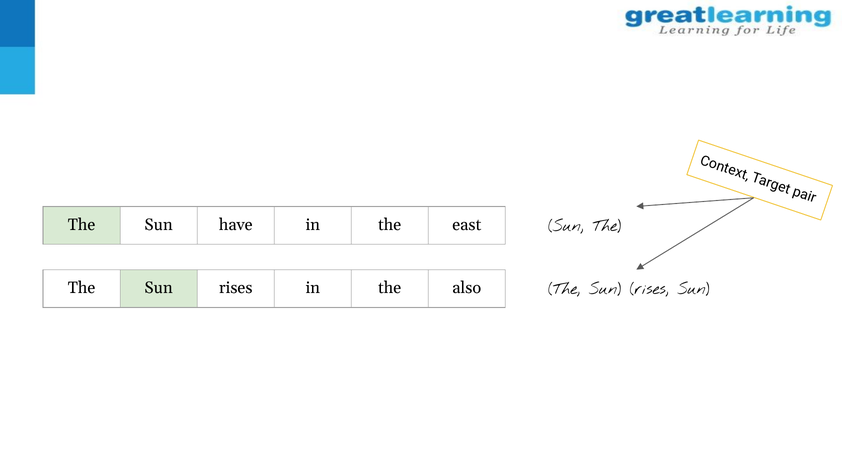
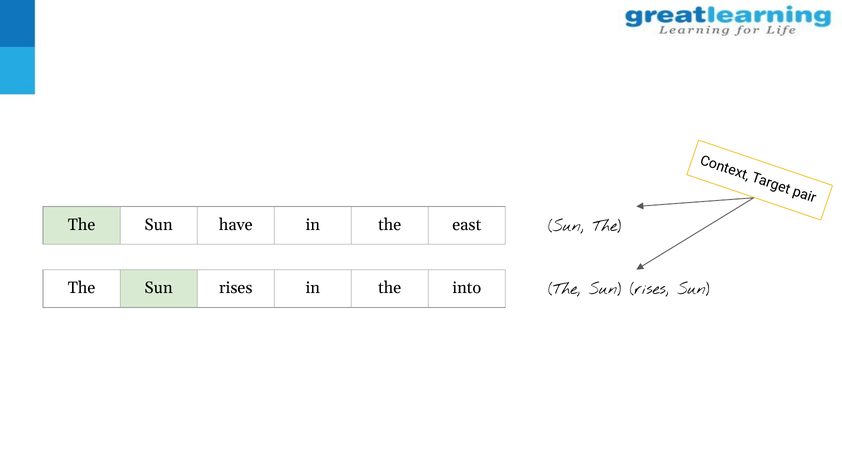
also: also -> into
